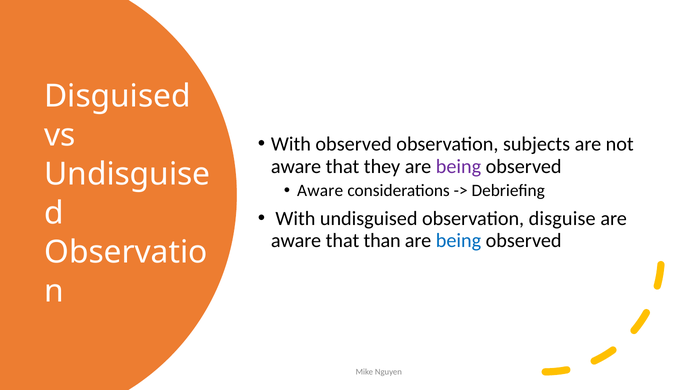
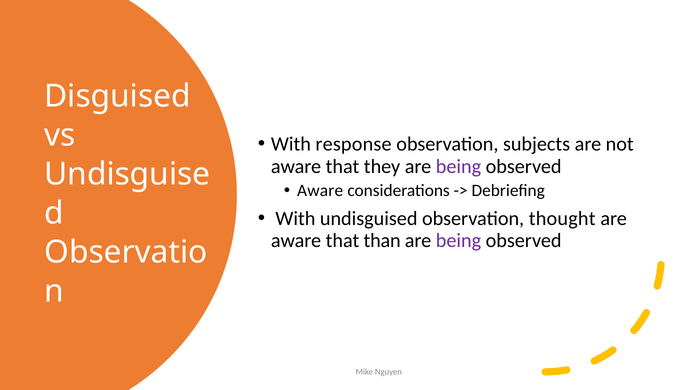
With observed: observed -> response
disguise: disguise -> thought
being at (459, 241) colour: blue -> purple
